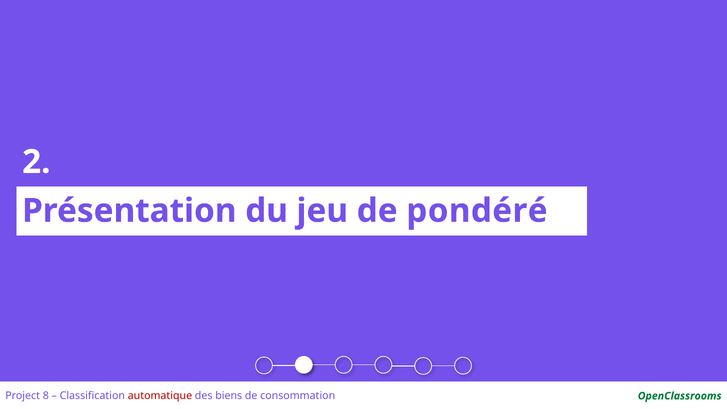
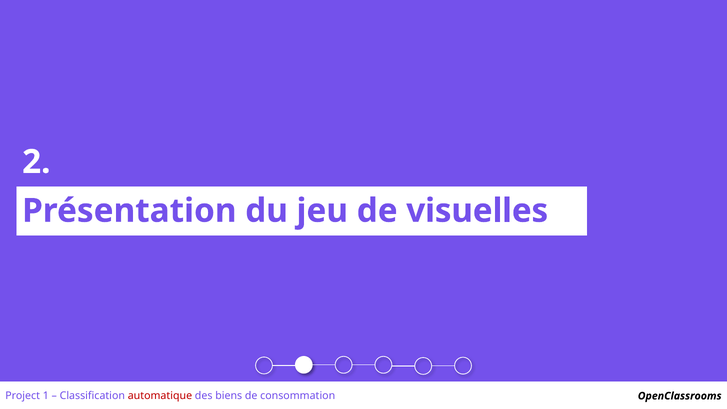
pondéré: pondéré -> visuelles
8: 8 -> 1
OpenClassrooms colour: green -> black
